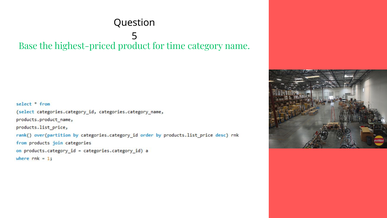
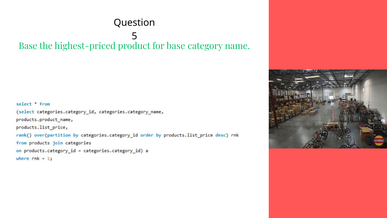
for time: time -> base
